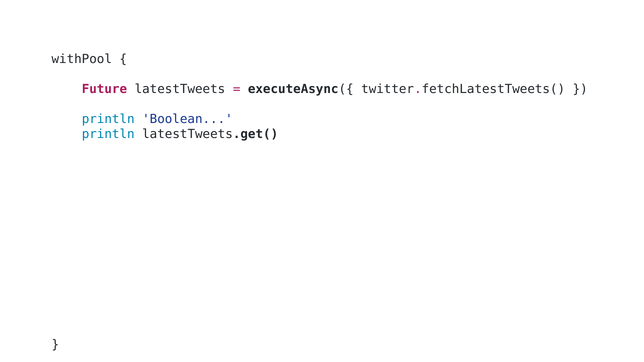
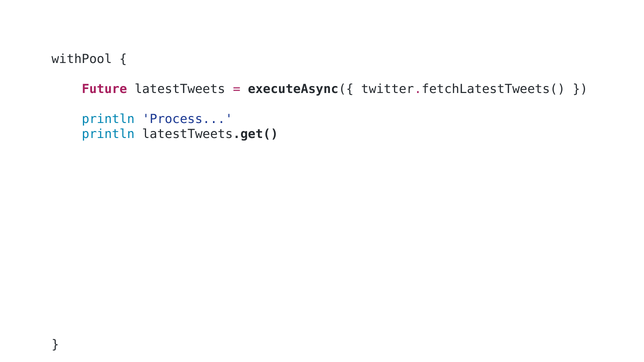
Boolean: Boolean -> Process
